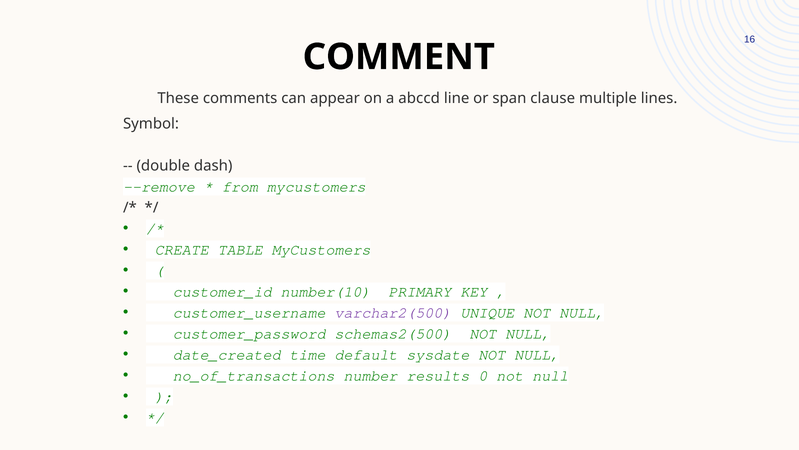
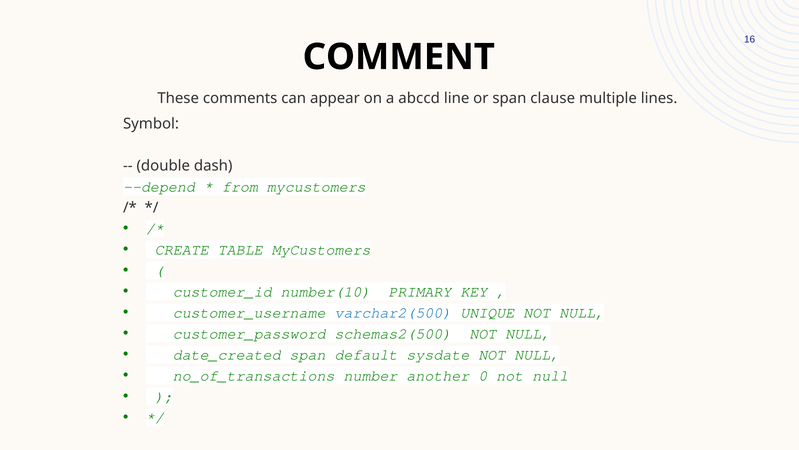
--remove: --remove -> --depend
varchar2(500 colour: purple -> blue
date_created time: time -> span
results: results -> another
